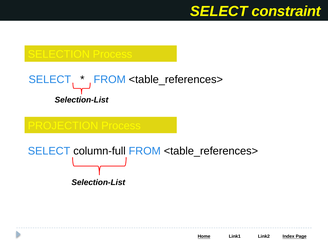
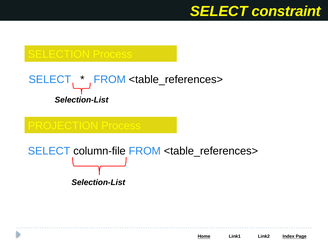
column-full: column-full -> column-file
